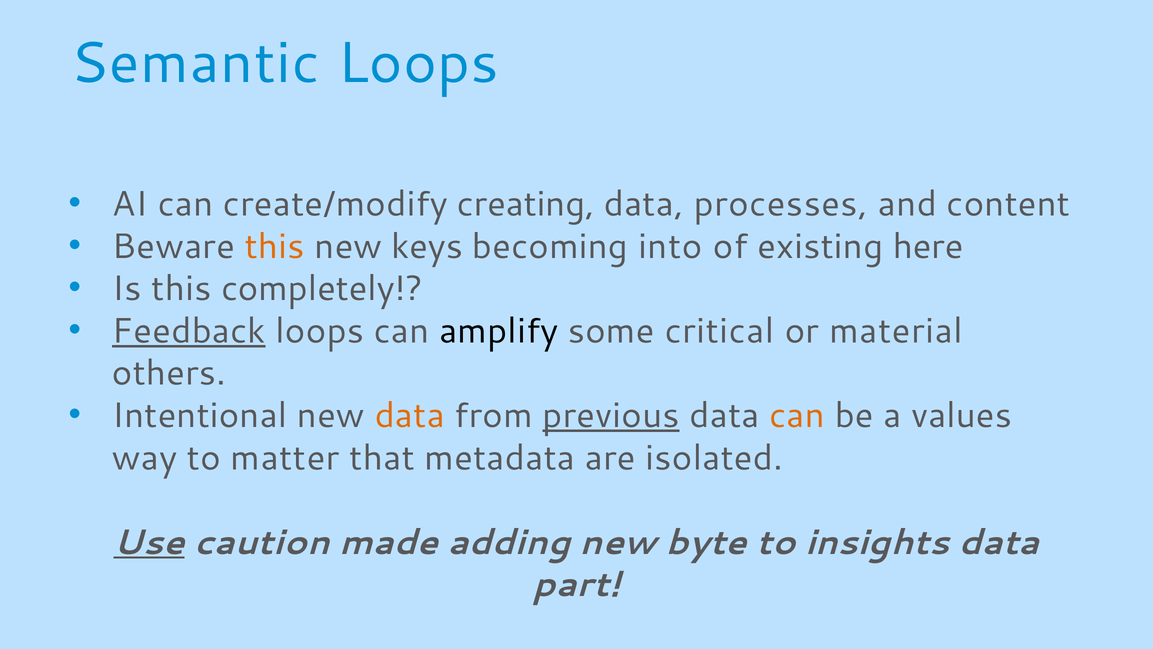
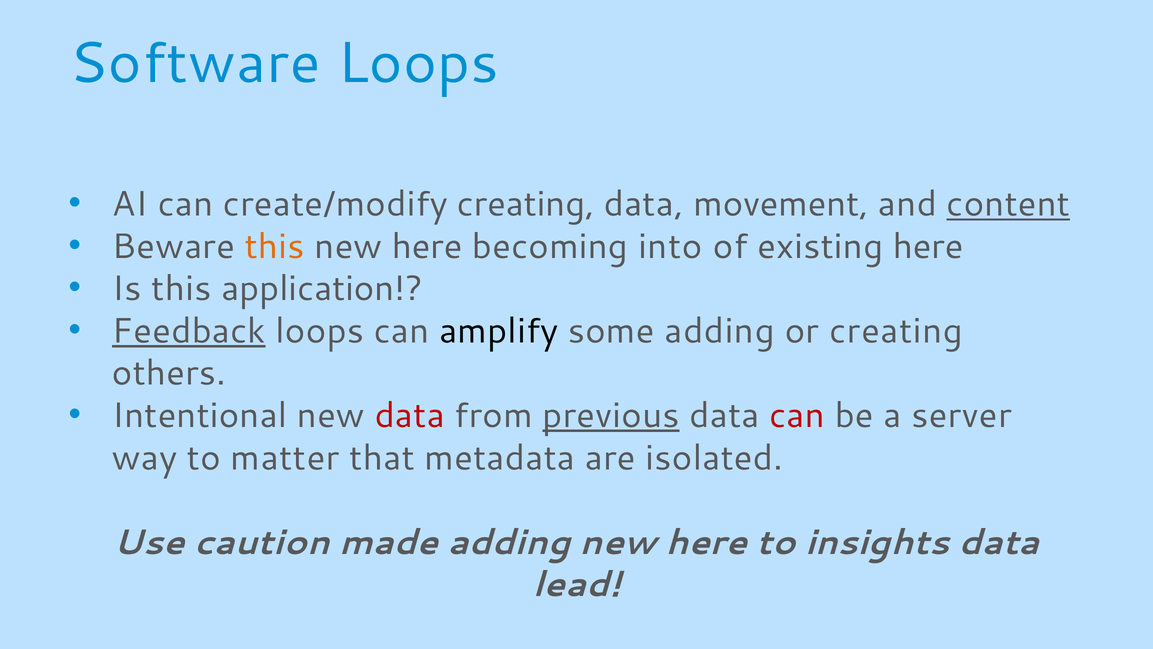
Semantic: Semantic -> Software
processes: processes -> movement
content underline: none -> present
keys at (427, 246): keys -> here
completely: completely -> application
some critical: critical -> adding
or material: material -> creating
data at (410, 415) colour: orange -> red
can at (797, 415) colour: orange -> red
values: values -> server
Use underline: present -> none
adding new byte: byte -> here
part: part -> lead
